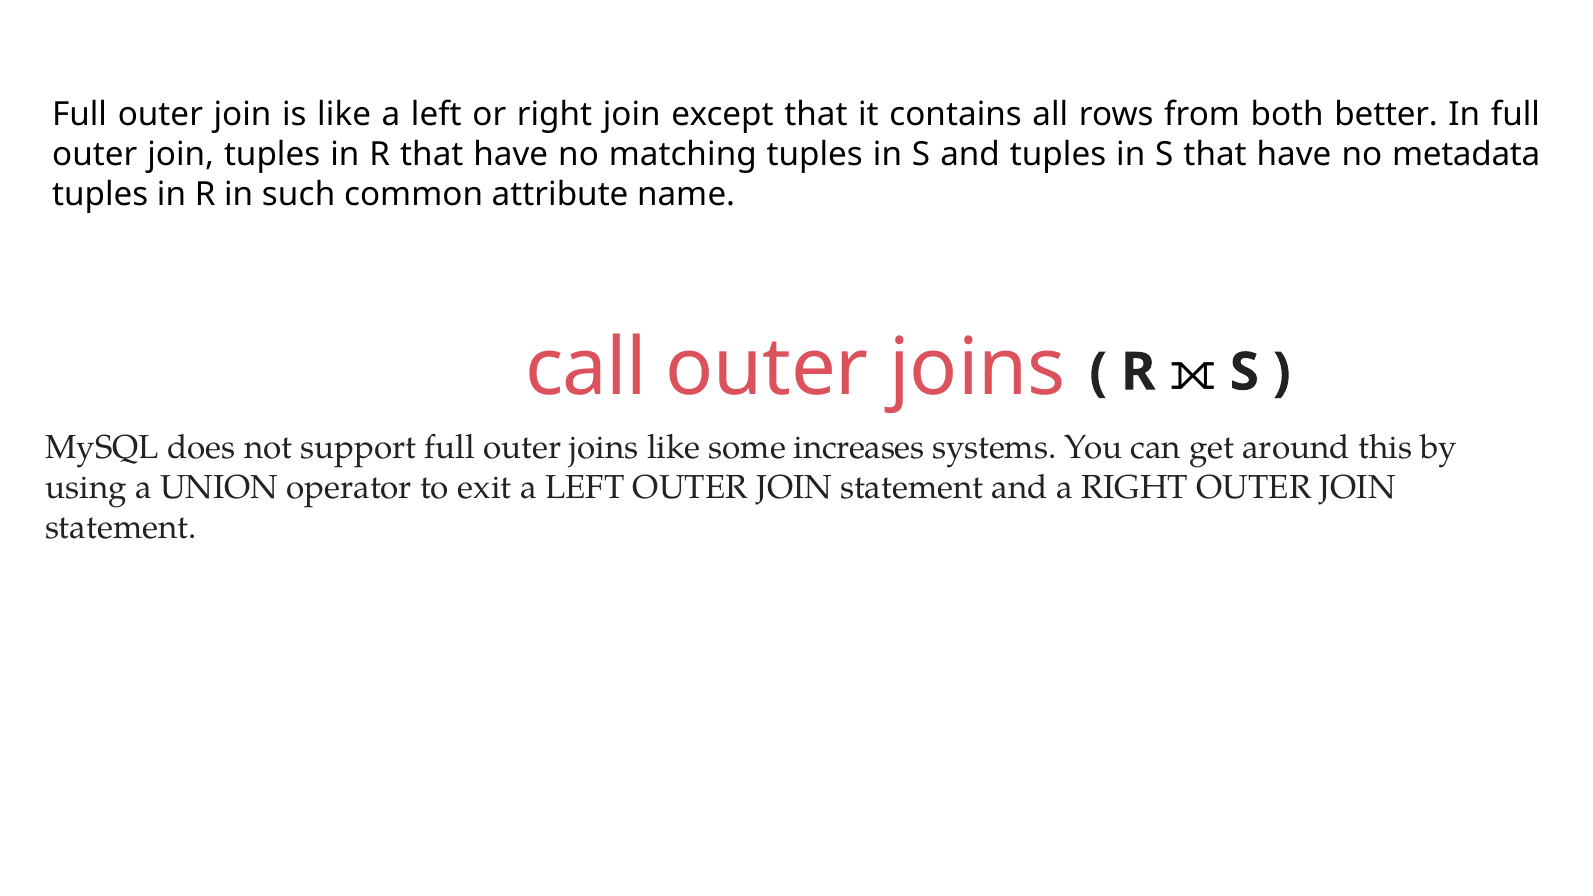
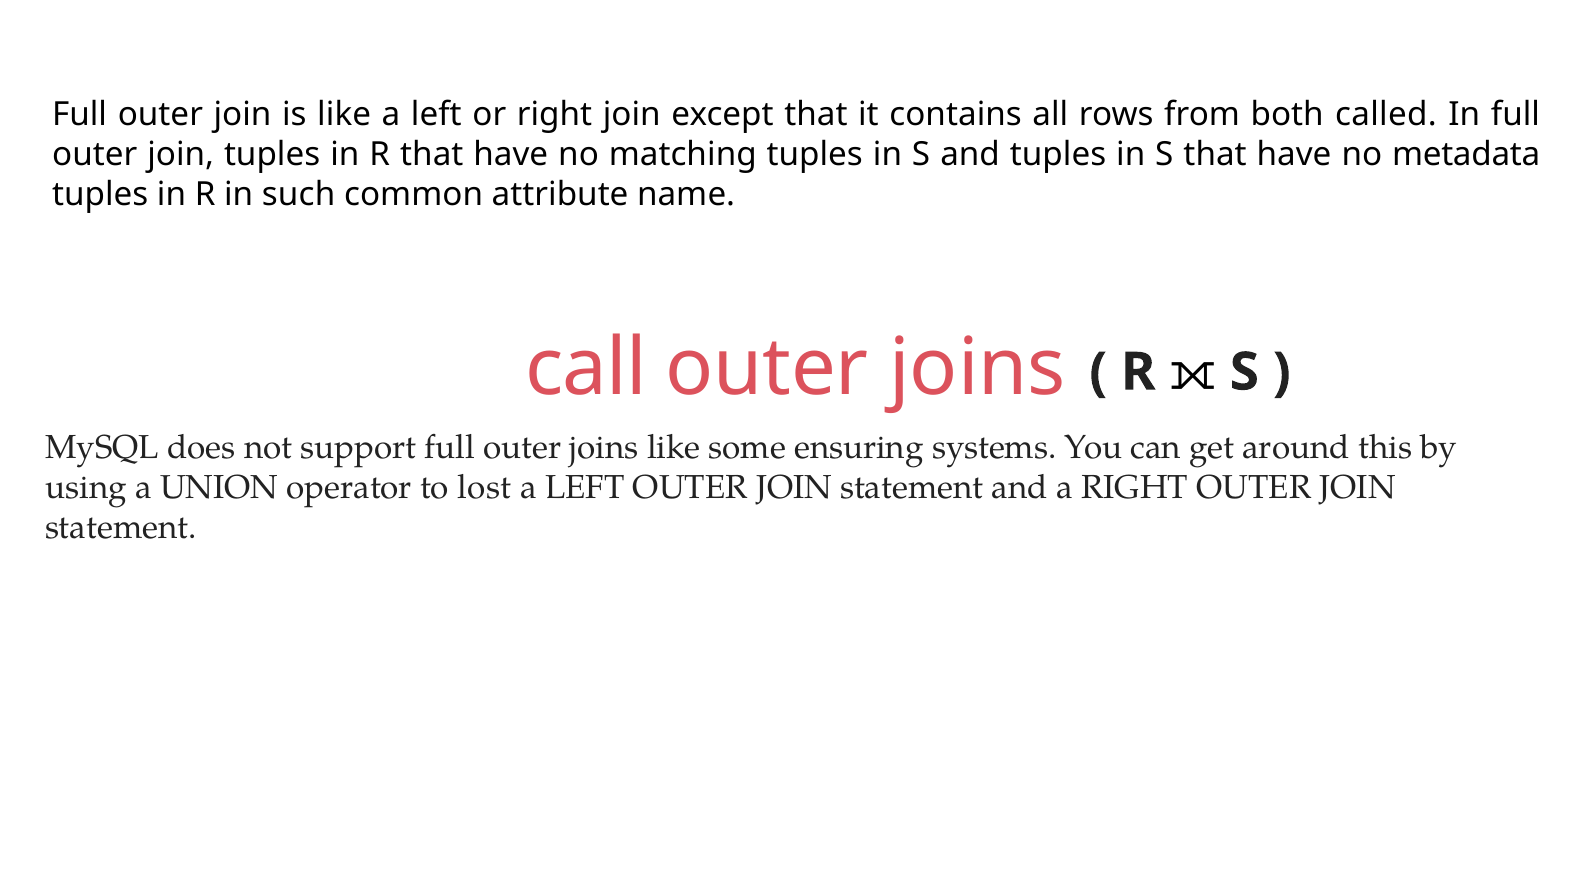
better: better -> called
increases: increases -> ensuring
exit: exit -> lost
